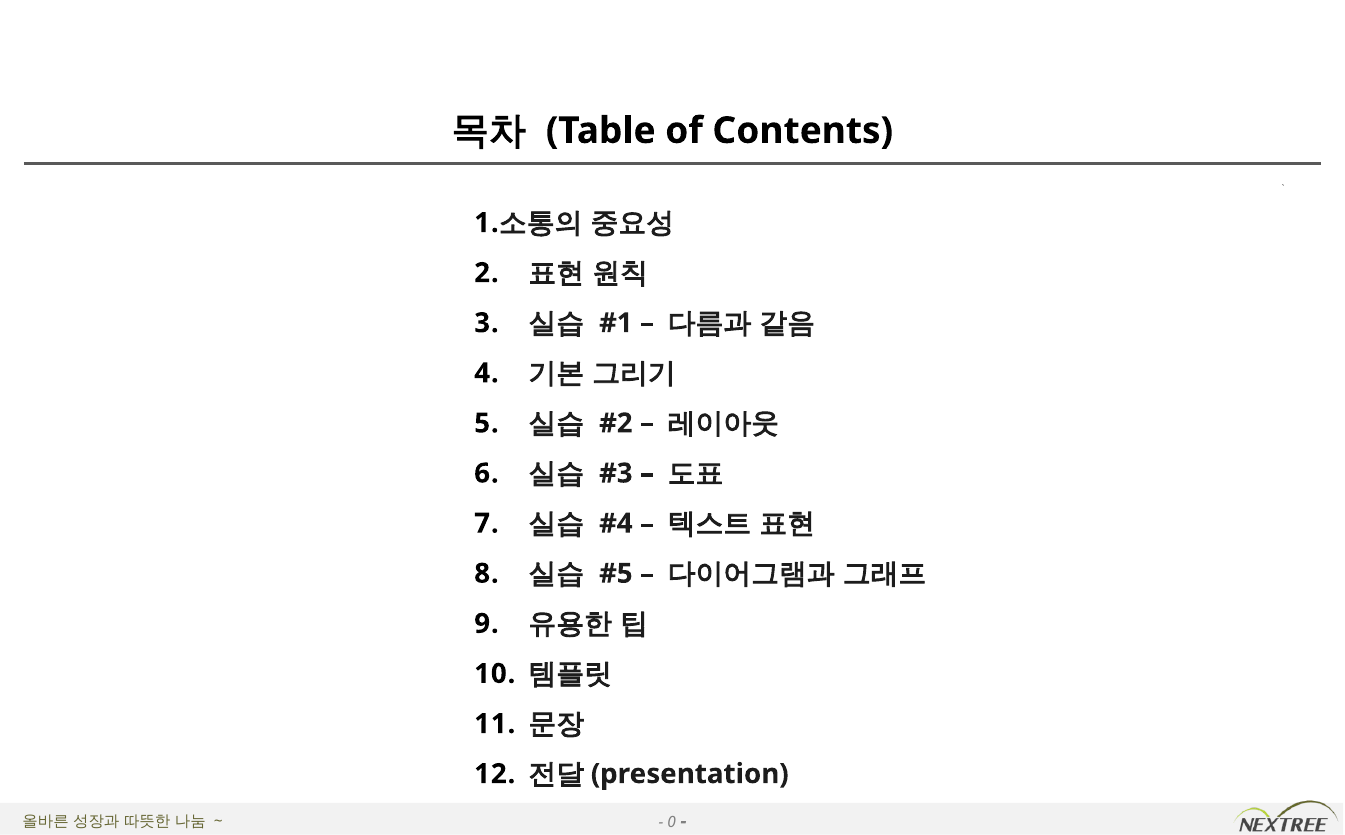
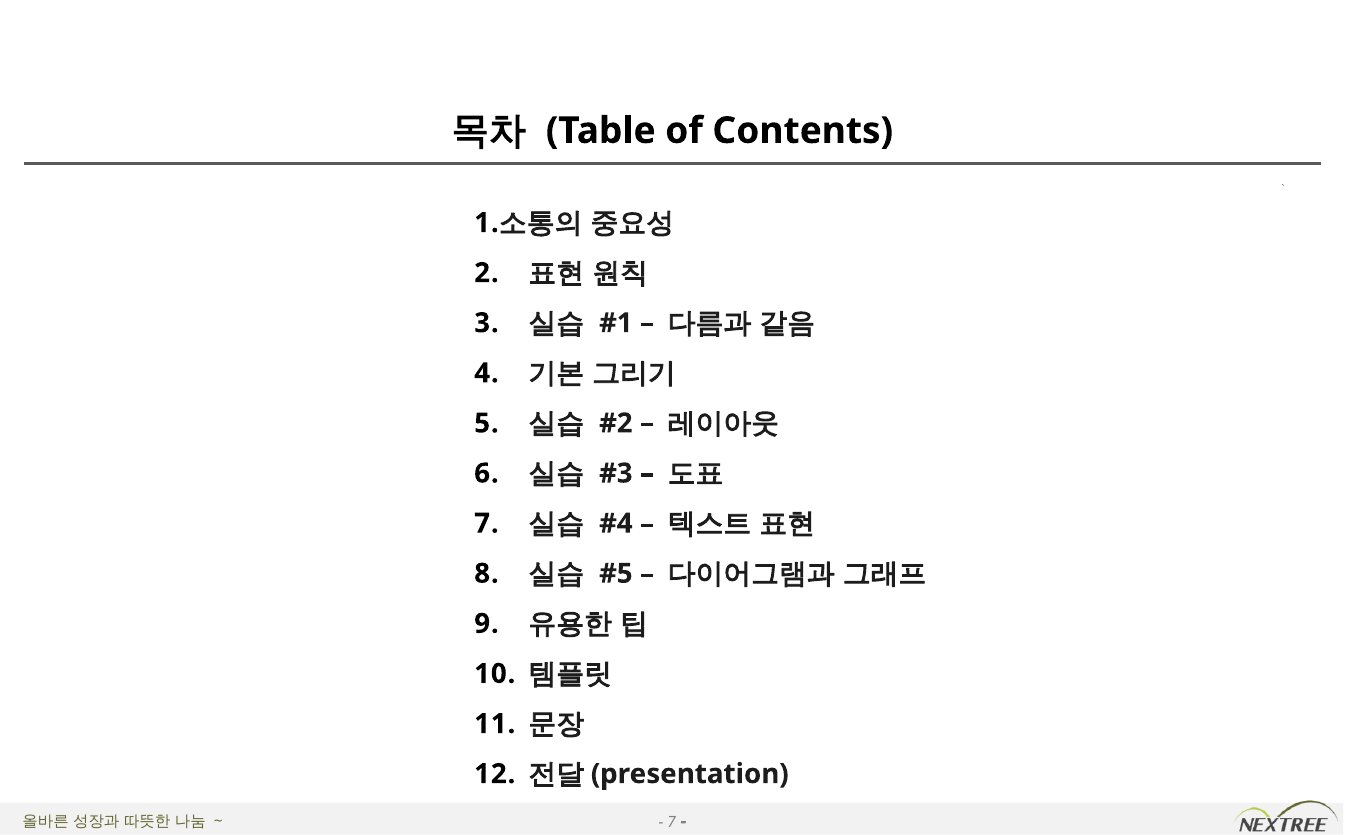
0 at (672, 822): 0 -> 7
